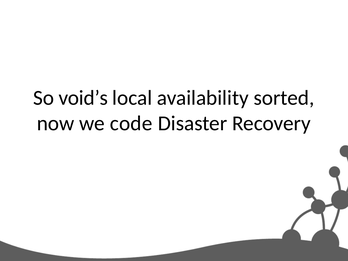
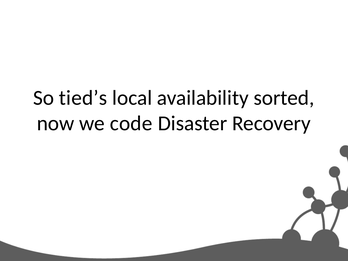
void’s: void’s -> tied’s
